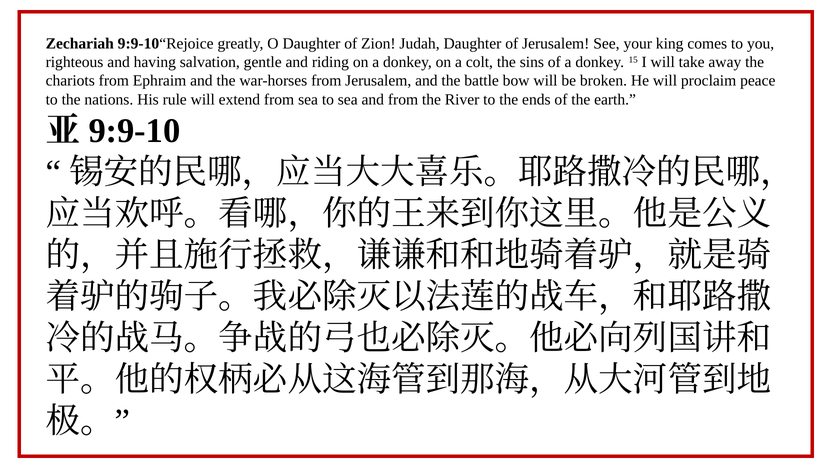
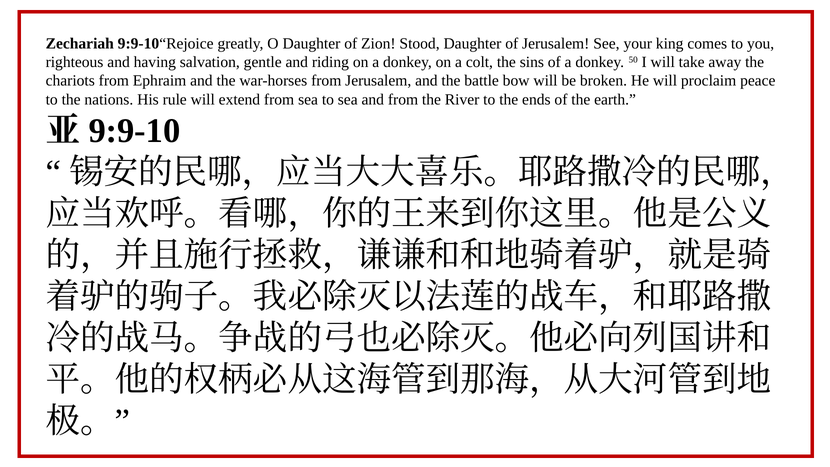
Judah: Judah -> Stood
15: 15 -> 50
